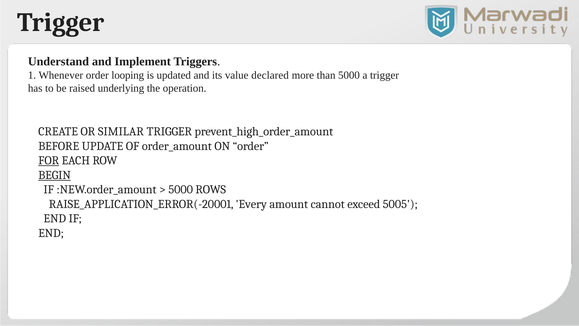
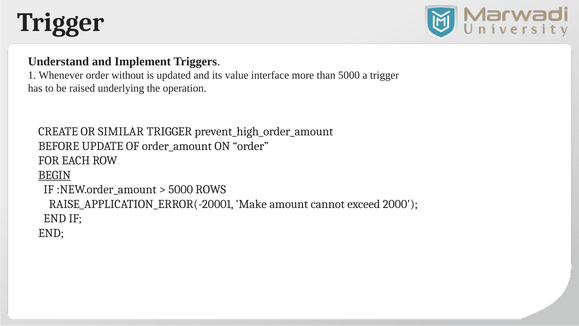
looping: looping -> without
declared: declared -> interface
FOR underline: present -> none
Every: Every -> Make
5005: 5005 -> 2000
